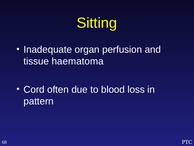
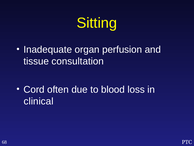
haematoma: haematoma -> consultation
pattern: pattern -> clinical
